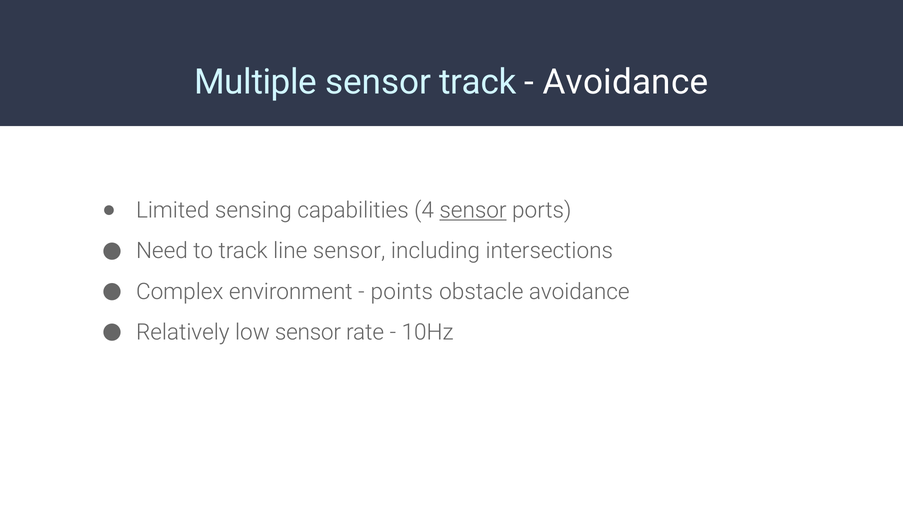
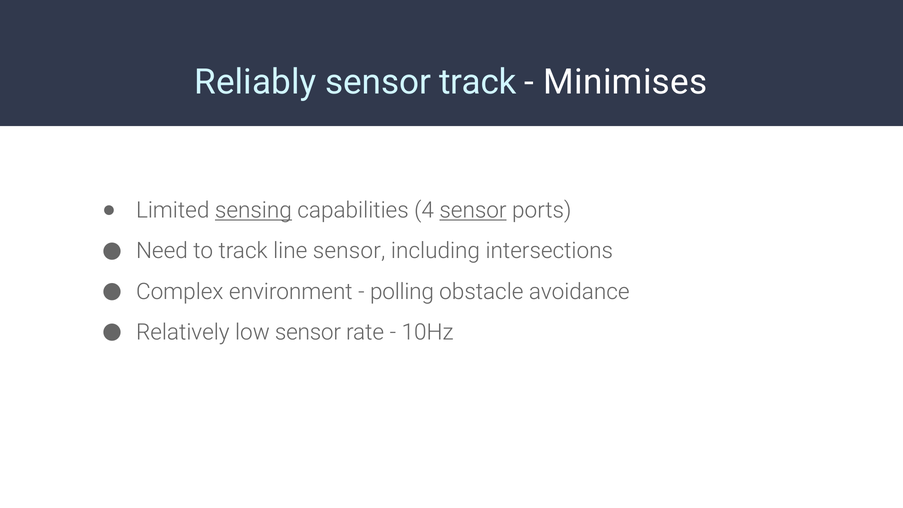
Multiple: Multiple -> Reliably
Avoidance at (625, 82): Avoidance -> Minimises
sensing underline: none -> present
points: points -> polling
